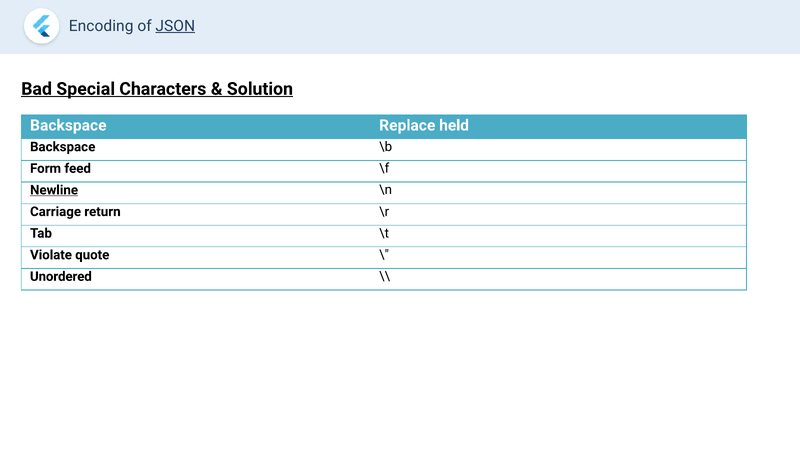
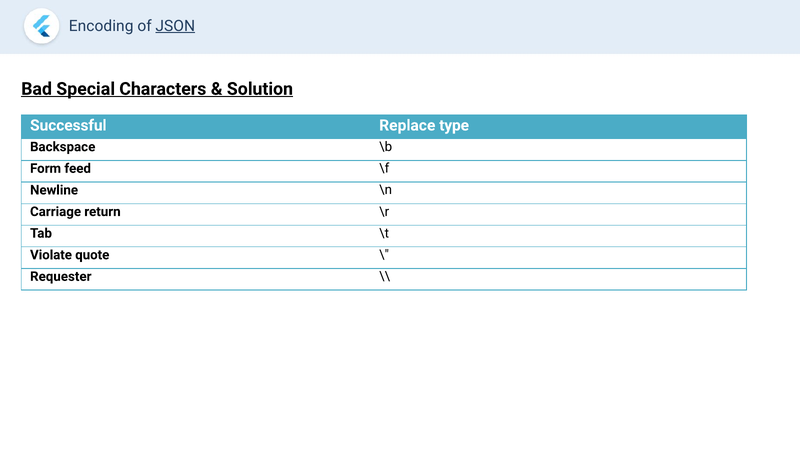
Backspace at (68, 125): Backspace -> Successful
held: held -> type
Newline underline: present -> none
Unordered: Unordered -> Requester
